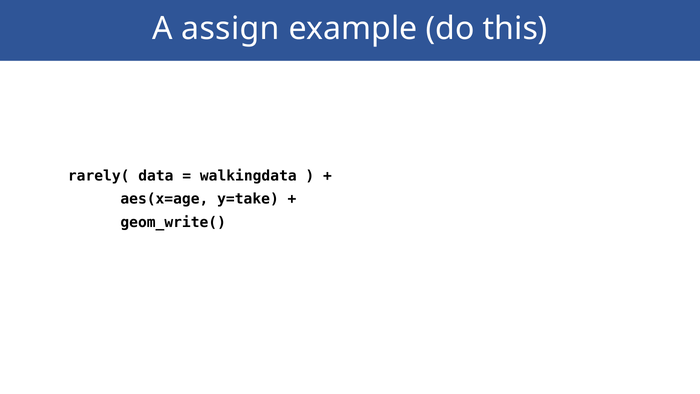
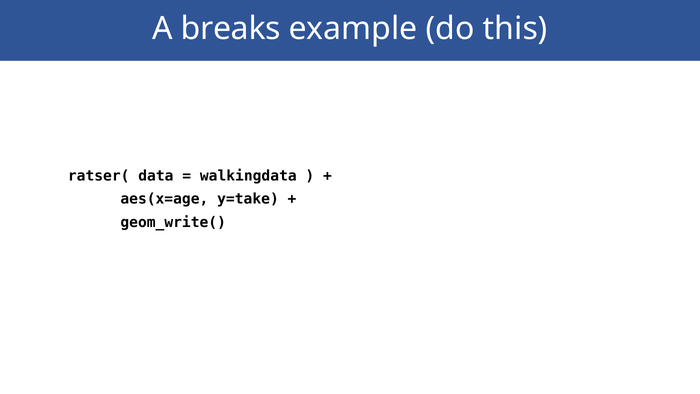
assign: assign -> breaks
rarely(: rarely( -> ratser(
